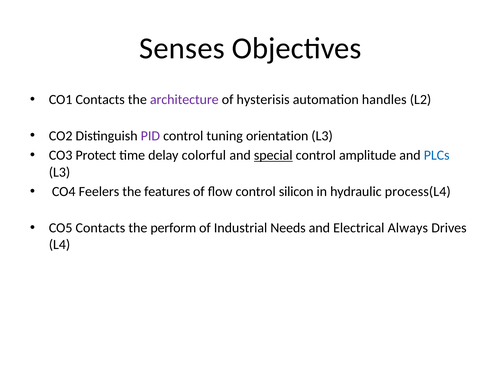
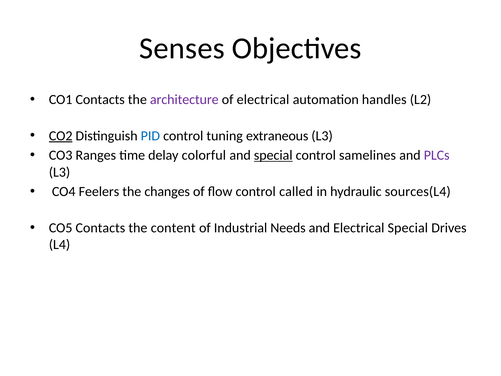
of hysterisis: hysterisis -> electrical
CO2 underline: none -> present
PID colour: purple -> blue
orientation: orientation -> extraneous
Protect: Protect -> Ranges
amplitude: amplitude -> samelines
PLCs colour: blue -> purple
features: features -> changes
silicon: silicon -> called
process(L4: process(L4 -> sources(L4
perform: perform -> content
Electrical Always: Always -> Special
